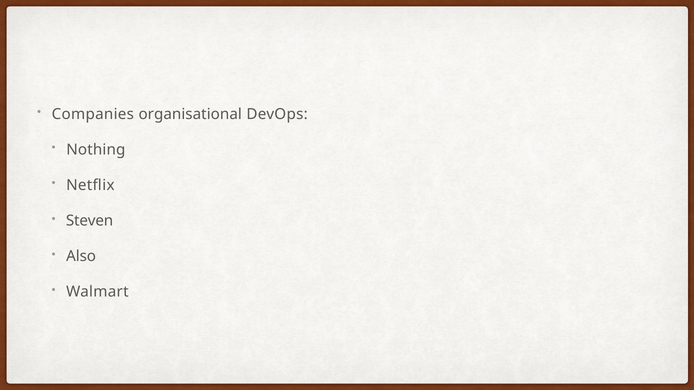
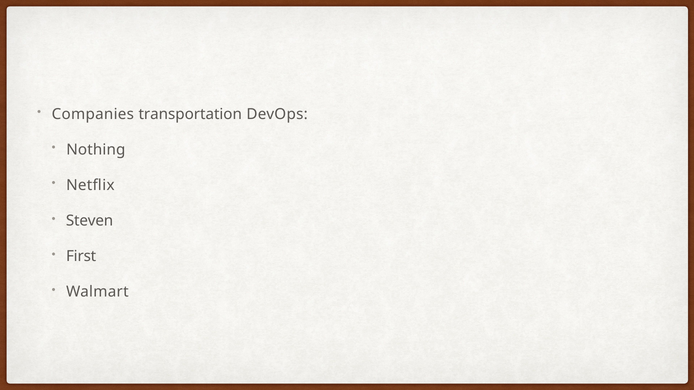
organisational: organisational -> transportation
Also: Also -> First
